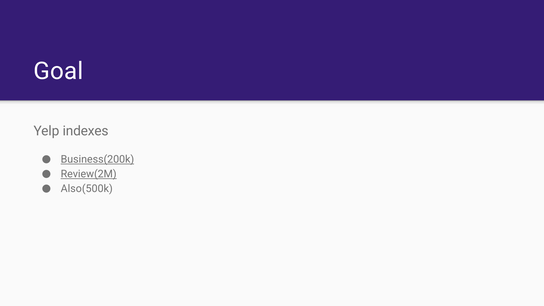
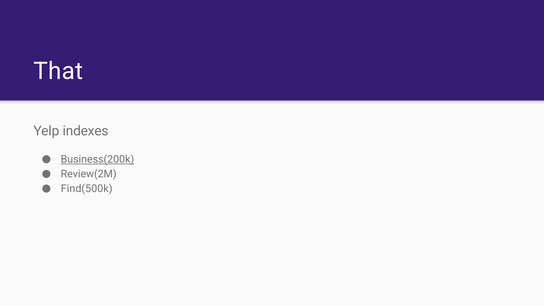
Goal: Goal -> That
Review(2M underline: present -> none
Also(500k: Also(500k -> Find(500k
